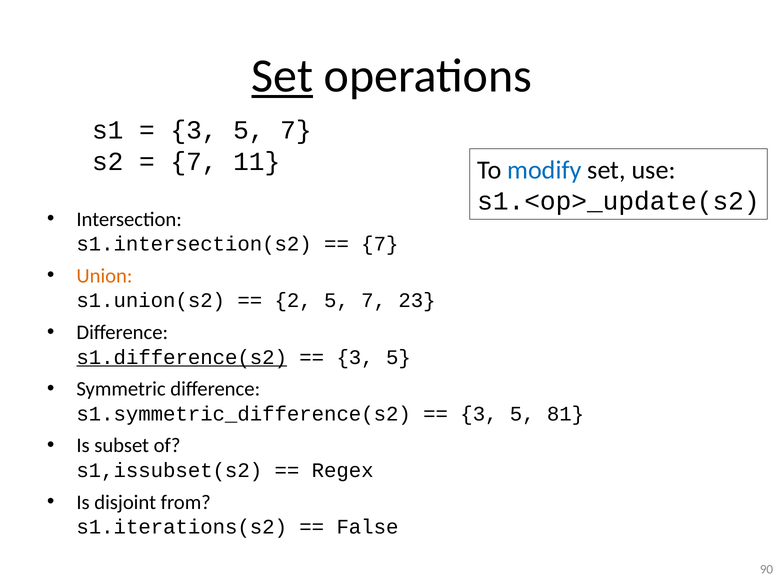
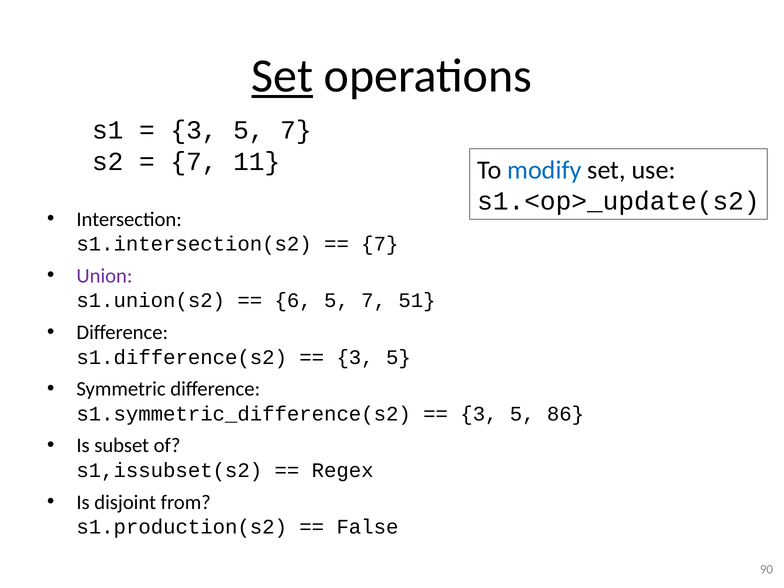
Union colour: orange -> purple
2: 2 -> 6
23: 23 -> 51
s1.difference(s2 underline: present -> none
81: 81 -> 86
s1.iterations(s2: s1.iterations(s2 -> s1.production(s2
